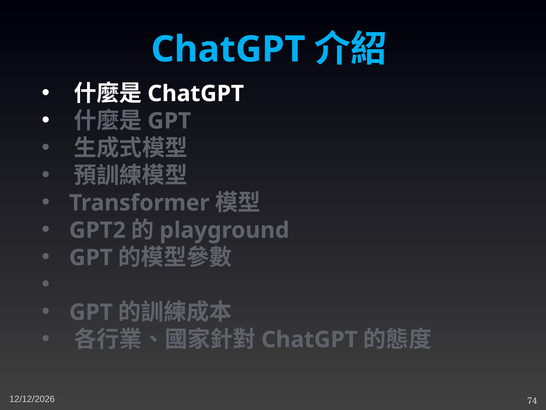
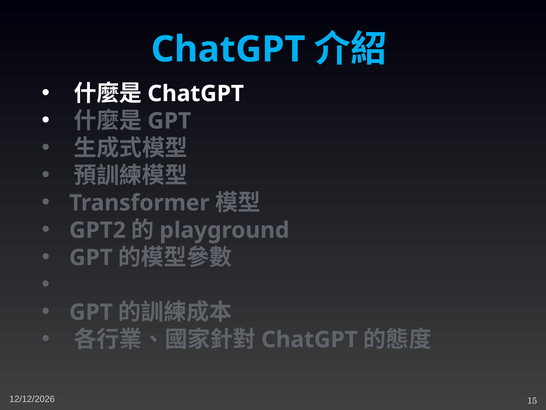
74: 74 -> 15
